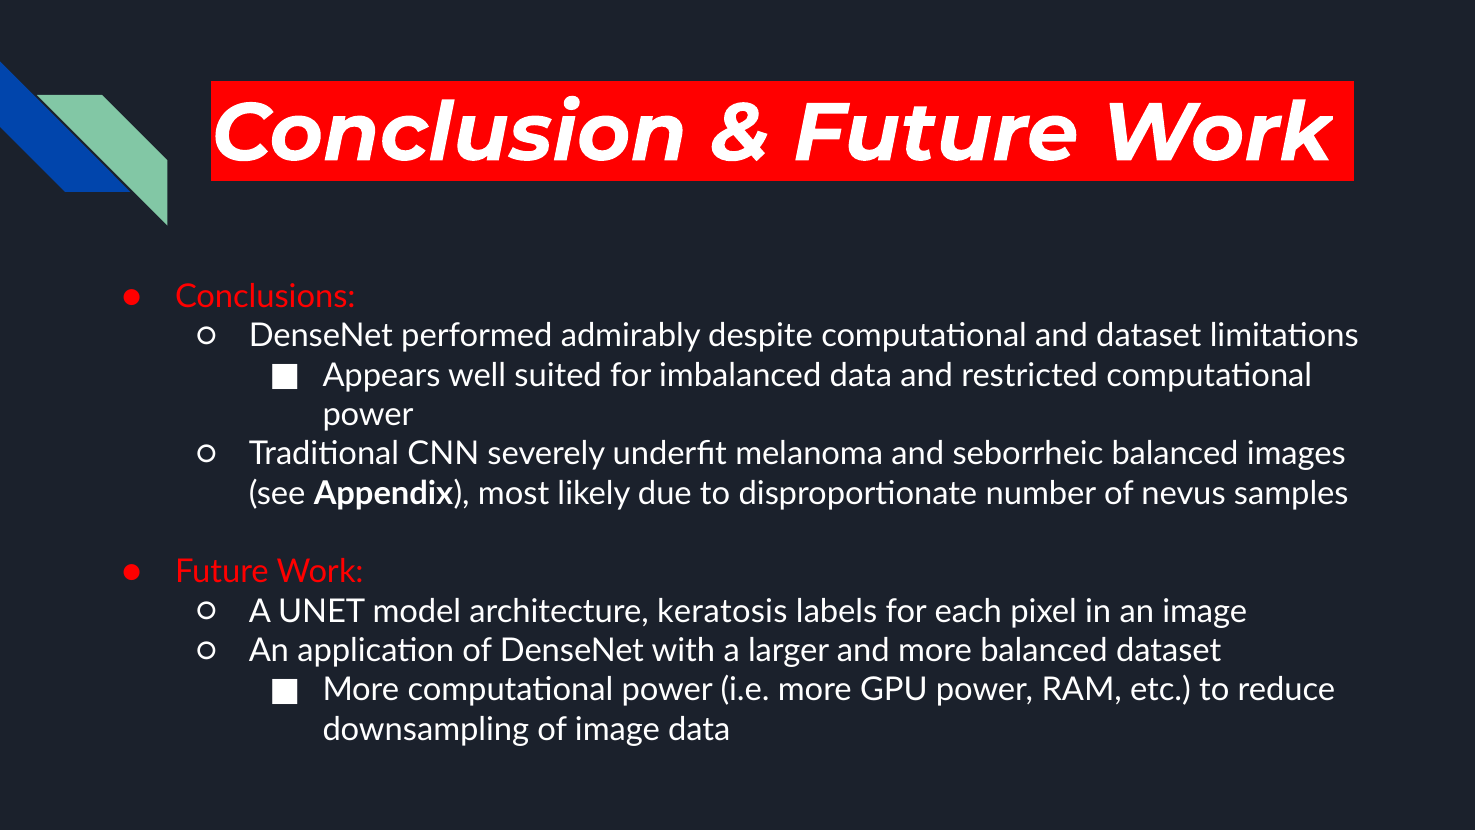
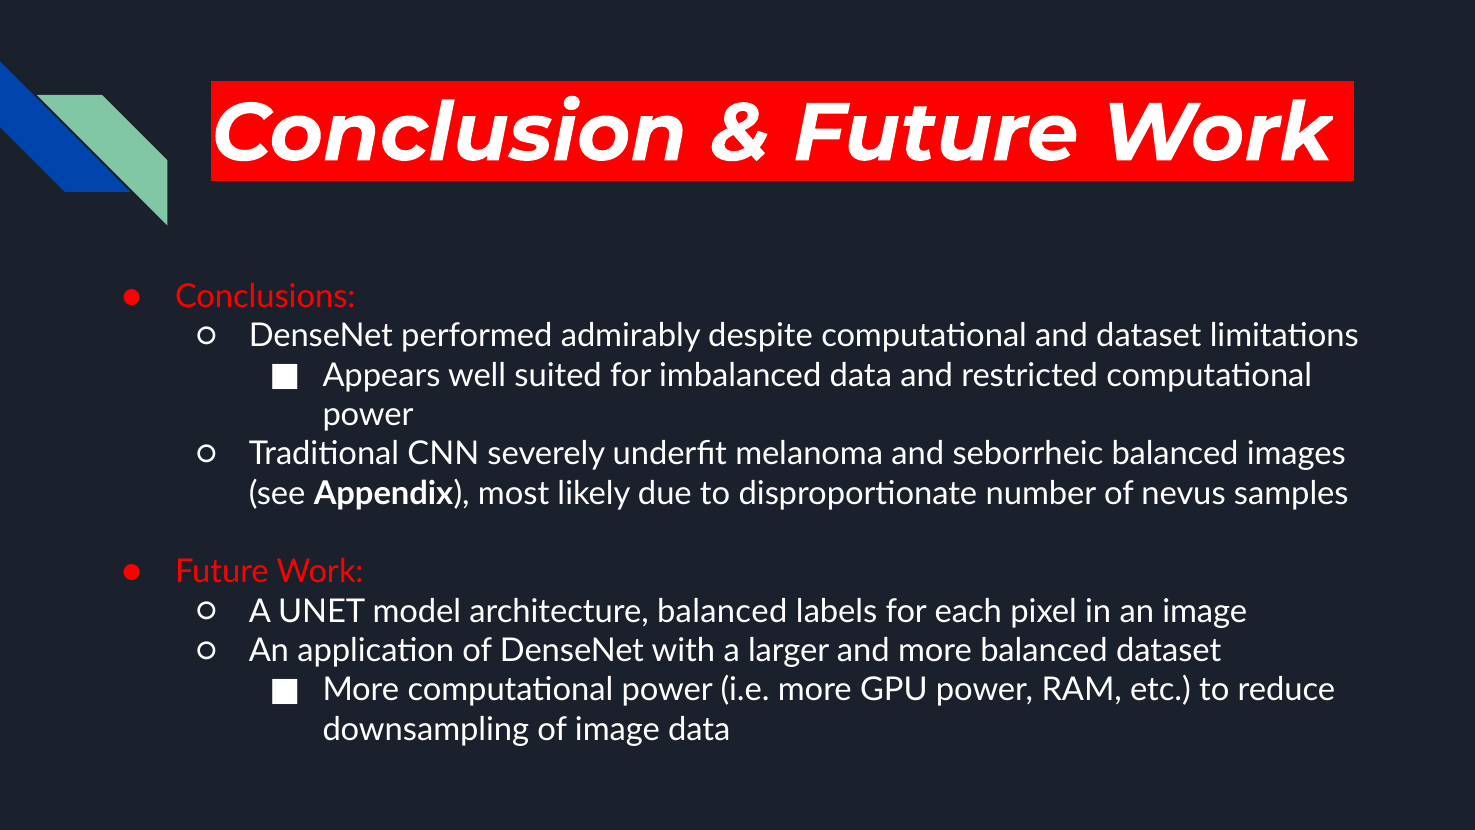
architecture keratosis: keratosis -> balanced
